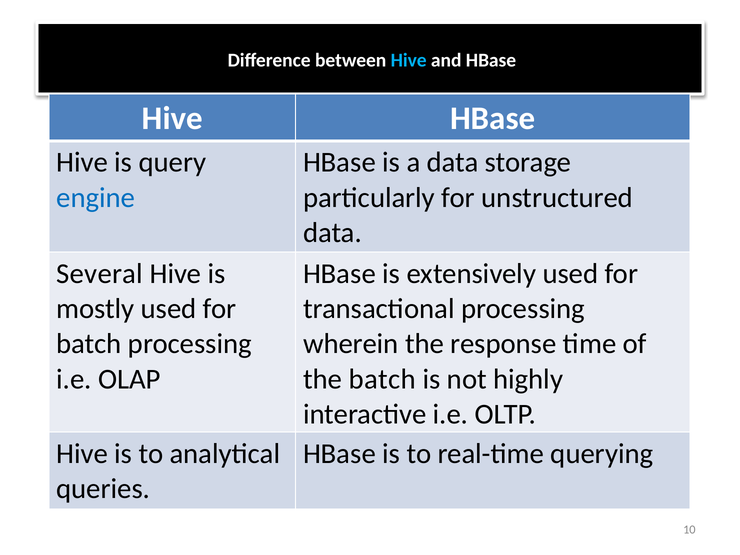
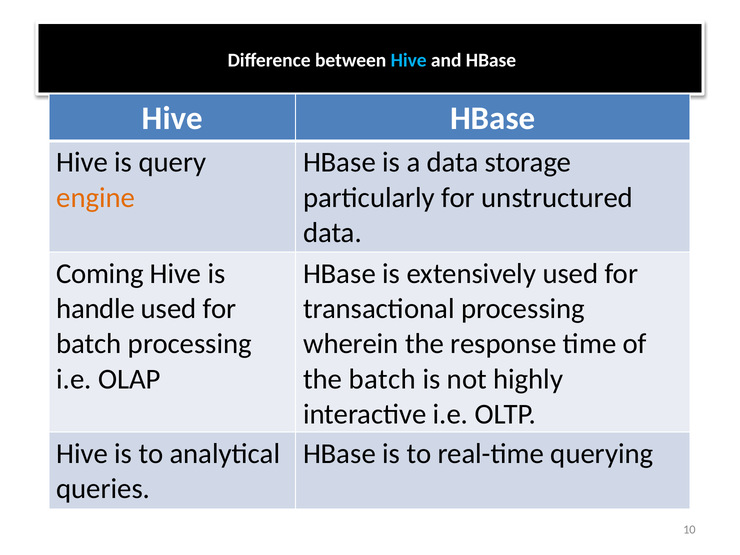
engine colour: blue -> orange
Several: Several -> Coming
mostly: mostly -> handle
